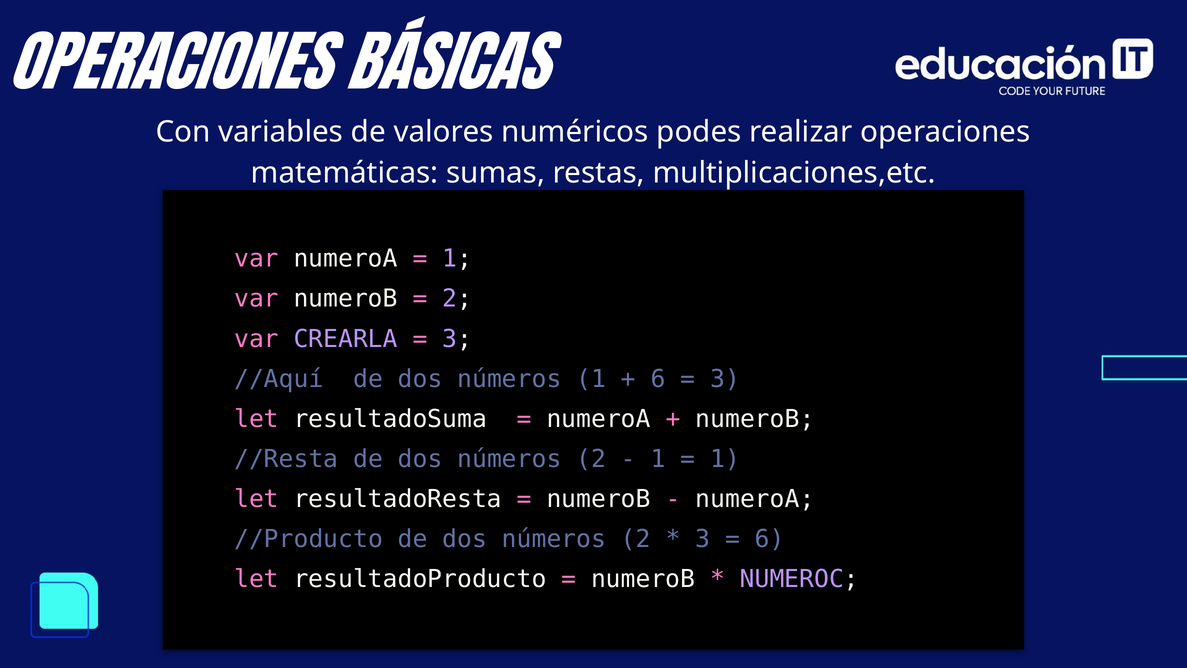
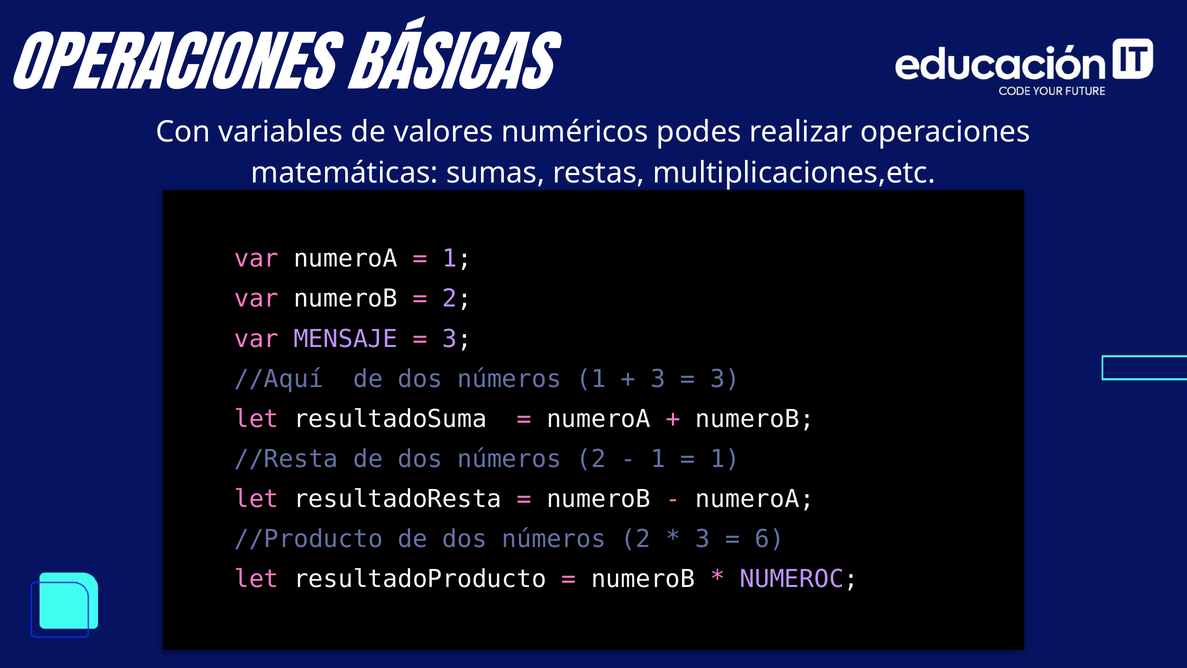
CREARLA: CREARLA -> MENSAJE
6 at (658, 379): 6 -> 3
